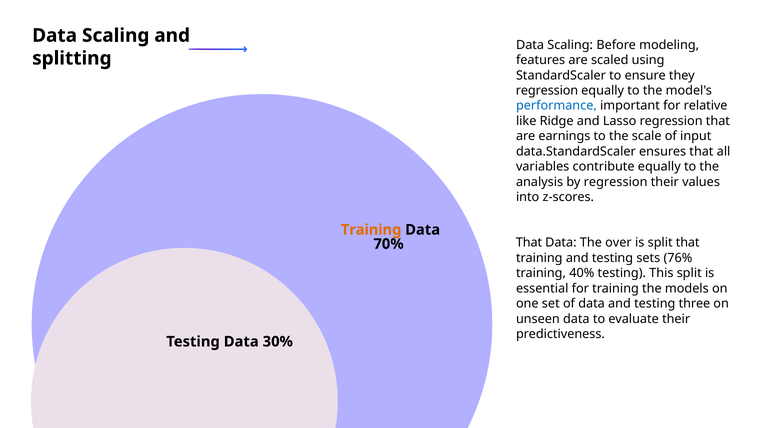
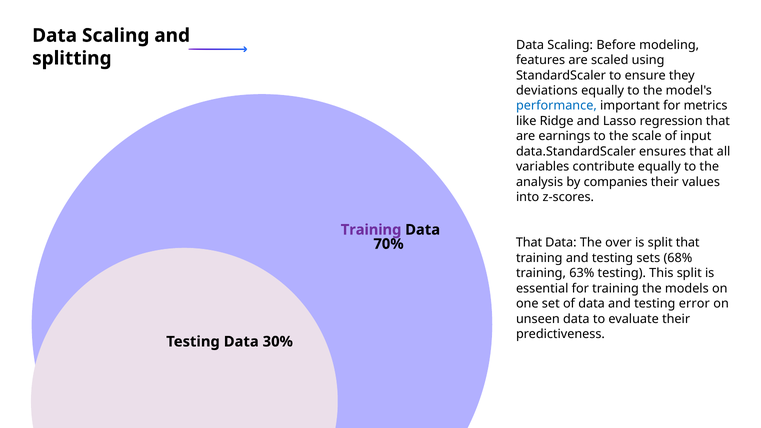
regression at (547, 91): regression -> deviations
relative: relative -> metrics
by regression: regression -> companies
Training at (371, 230) colour: orange -> purple
76%: 76% -> 68%
40%: 40% -> 63%
three: three -> error
